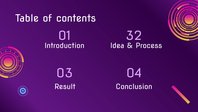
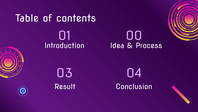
32: 32 -> 00
